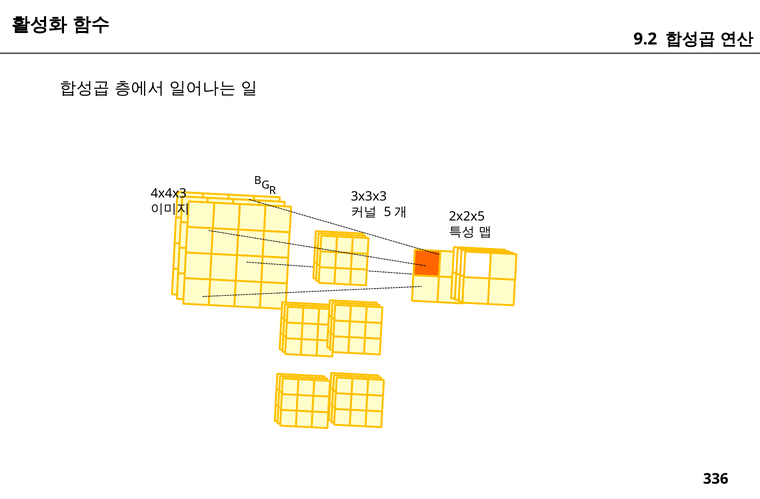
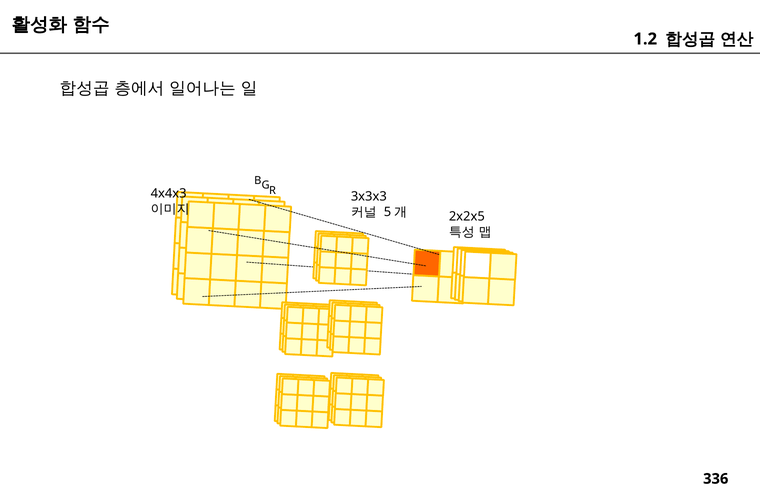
9.2: 9.2 -> 1.2
